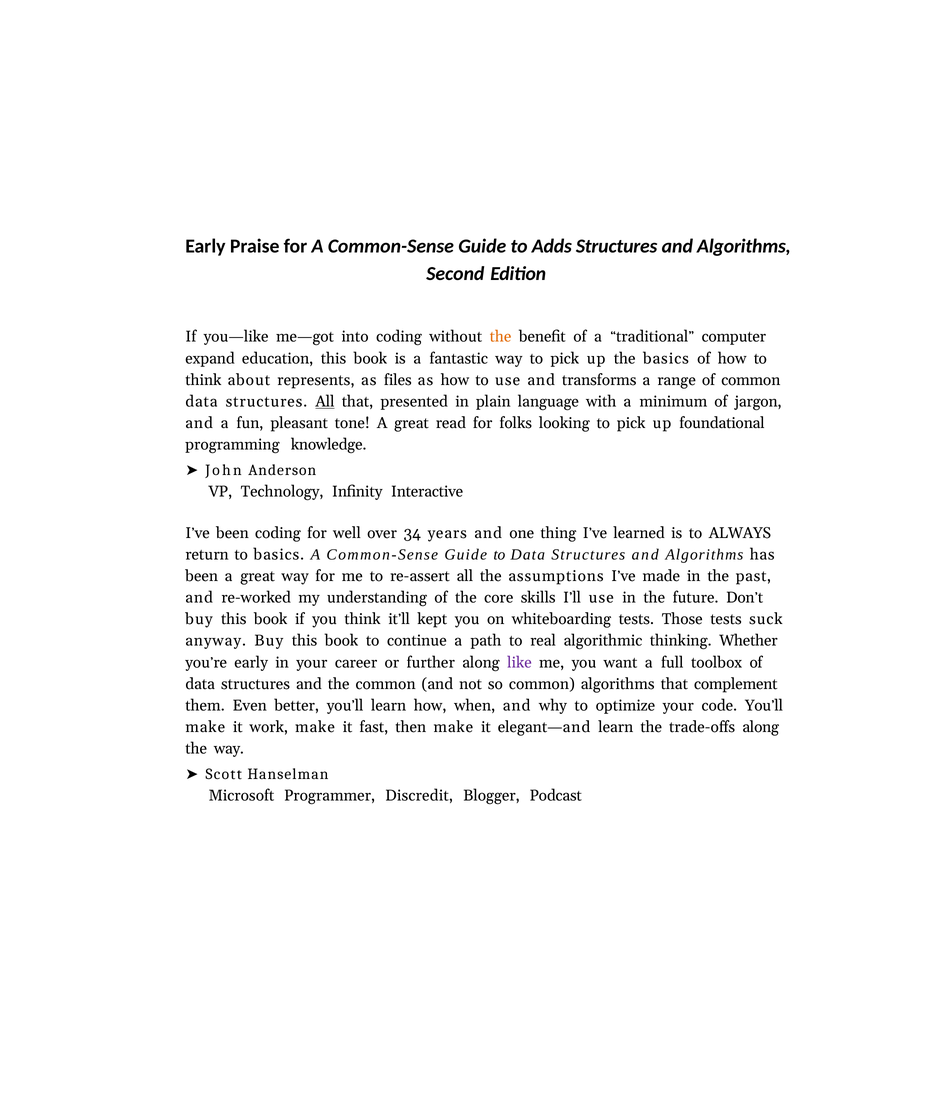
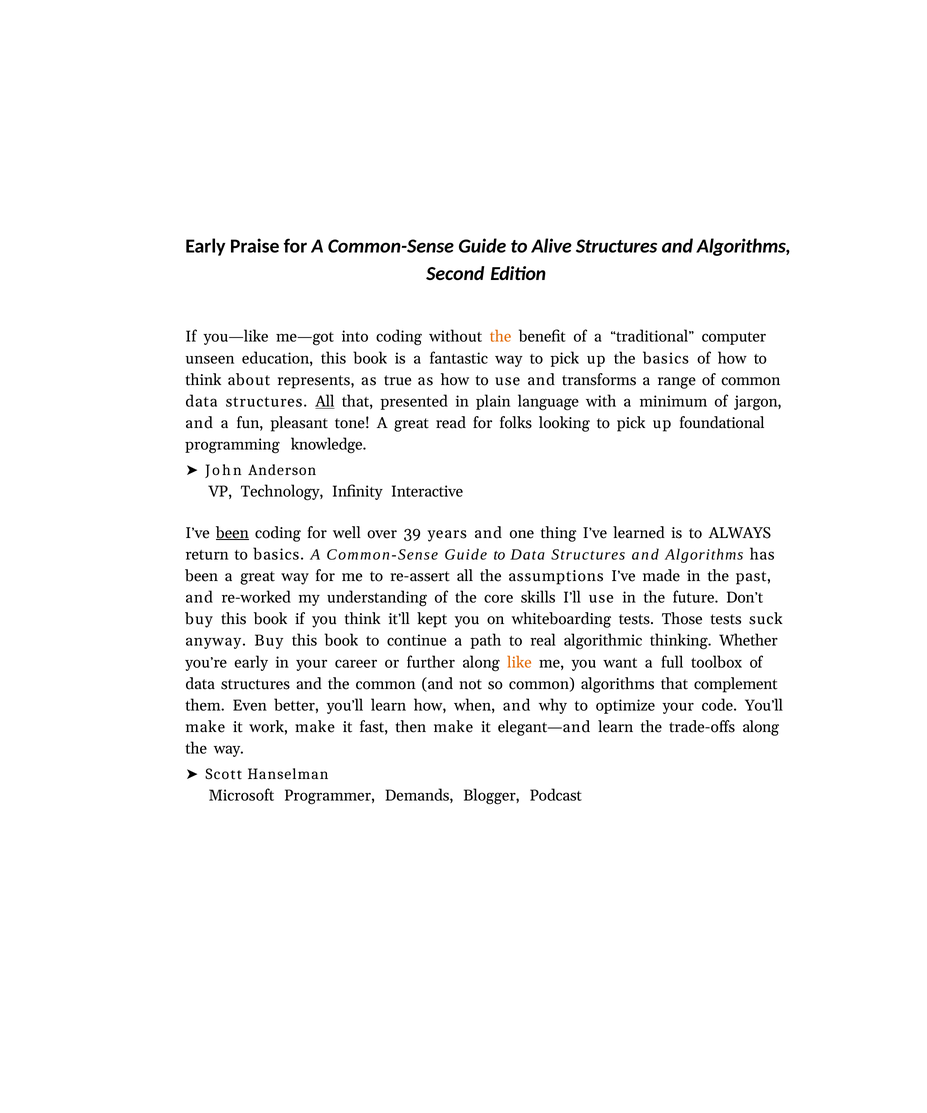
Adds: Adds -> Alive
expand: expand -> unseen
files: files -> true
been at (232, 533) underline: none -> present
34: 34 -> 39
like colour: purple -> orange
Discredit: Discredit -> Demands
